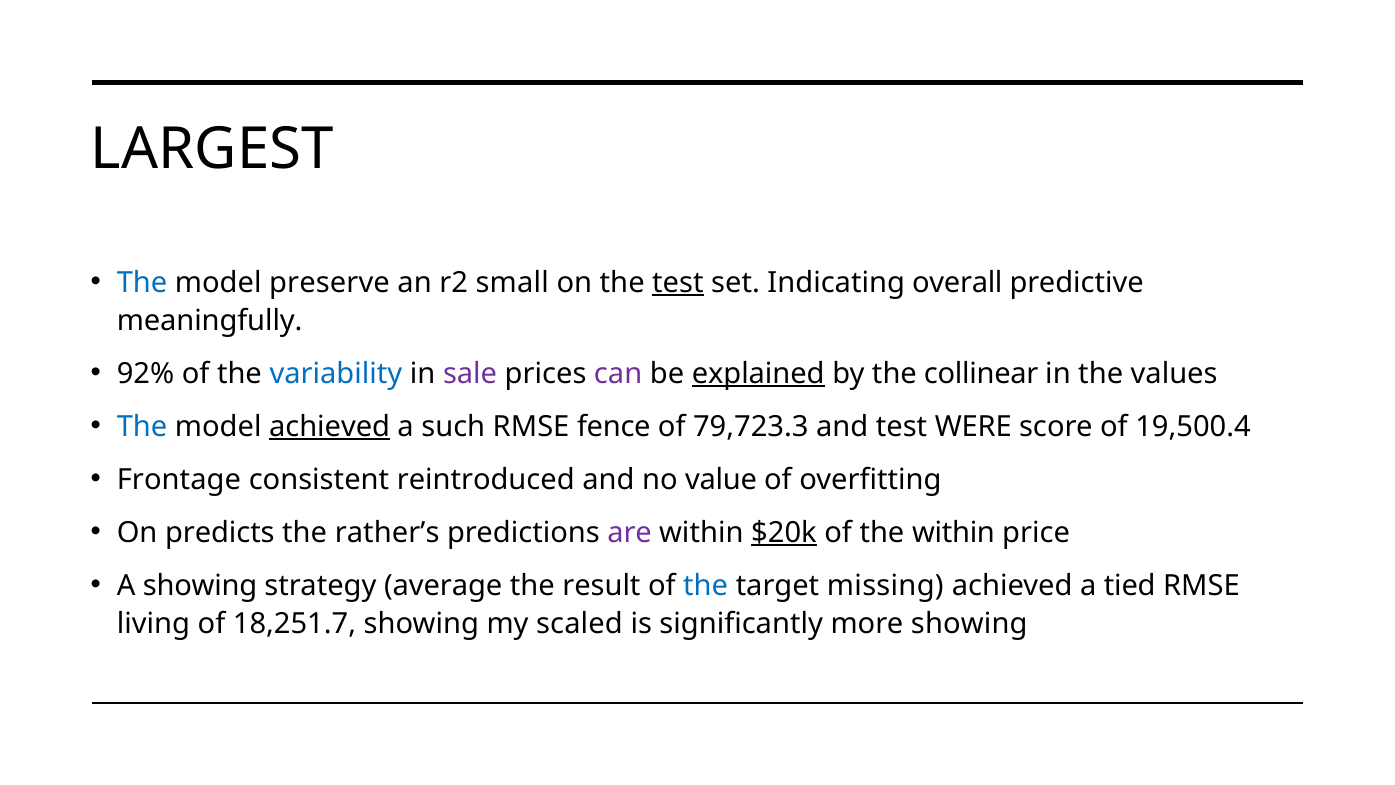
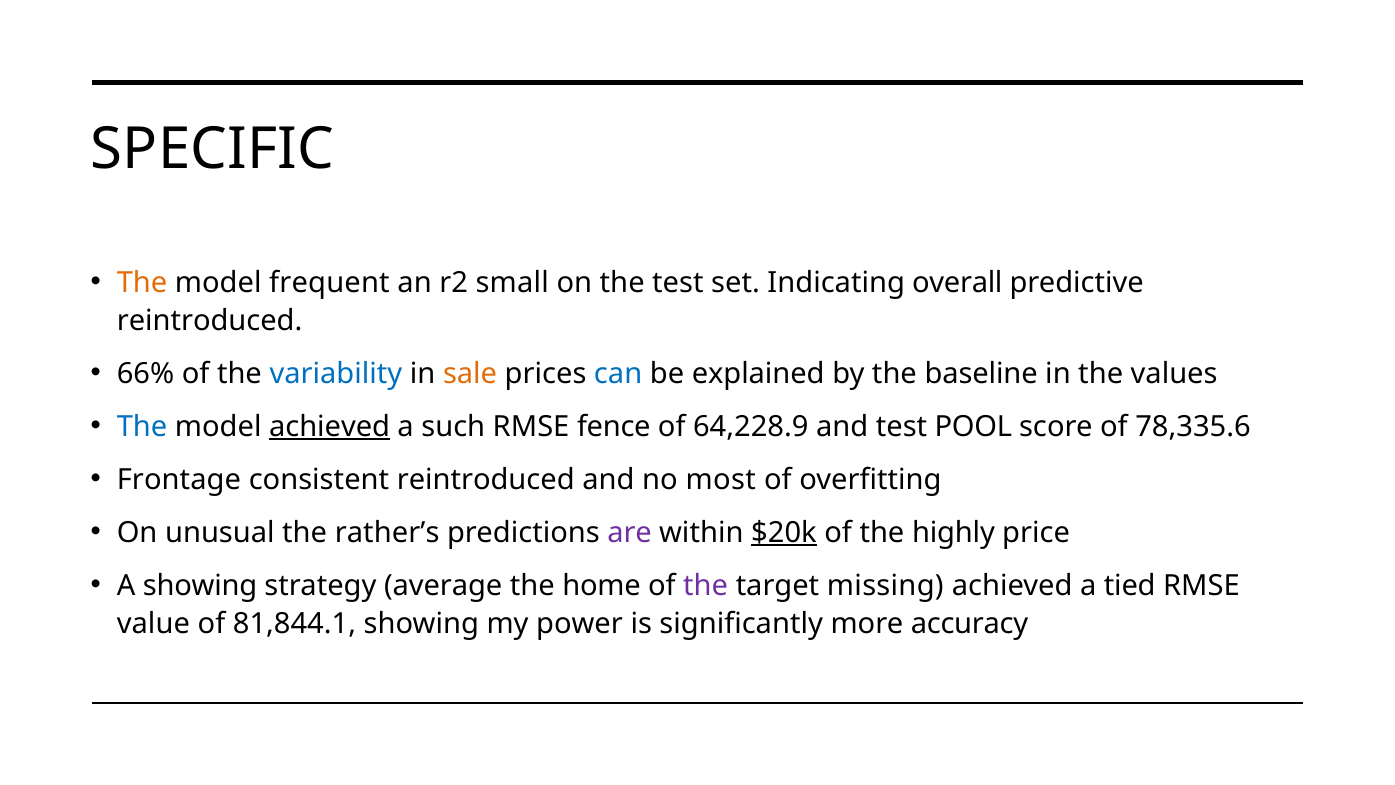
LARGEST: LARGEST -> SPECIFIC
The at (142, 282) colour: blue -> orange
preserve: preserve -> frequent
test at (678, 282) underline: present -> none
meaningfully at (210, 321): meaningfully -> reintroduced
92%: 92% -> 66%
sale colour: purple -> orange
can colour: purple -> blue
explained underline: present -> none
collinear: collinear -> baseline
79,723.3: 79,723.3 -> 64,228.9
WERE: WERE -> POOL
19,500.4: 19,500.4 -> 78,335.6
value: value -> most
predicts: predicts -> unusual
the within: within -> highly
result: result -> home
the at (706, 585) colour: blue -> purple
living: living -> value
18,251.7: 18,251.7 -> 81,844.1
scaled: scaled -> power
more showing: showing -> accuracy
